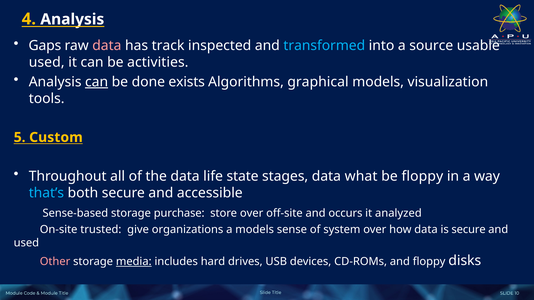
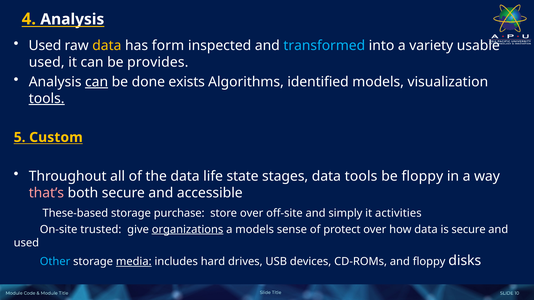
Gaps at (45, 46): Gaps -> Used
data at (107, 46) colour: pink -> yellow
track: track -> form
source: source -> variety
activities: activities -> provides
graphical: graphical -> identified
tools at (47, 99) underline: none -> present
data what: what -> tools
that’s colour: light blue -> pink
Sense-based: Sense-based -> These-based
occurs: occurs -> simply
analyzed: analyzed -> activities
organizations underline: none -> present
system: system -> protect
Other colour: pink -> light blue
